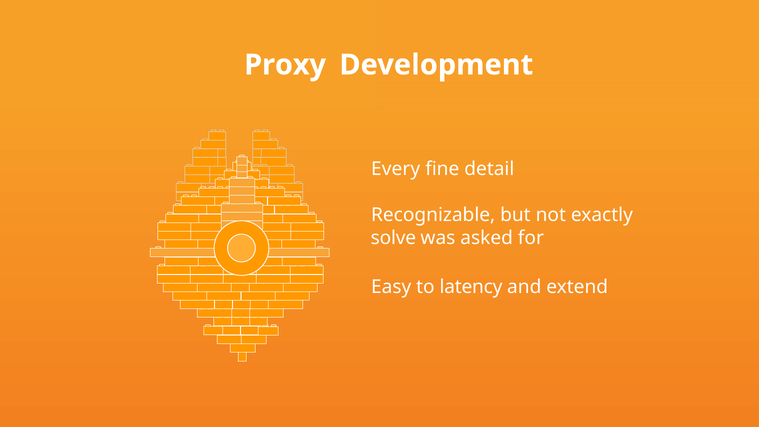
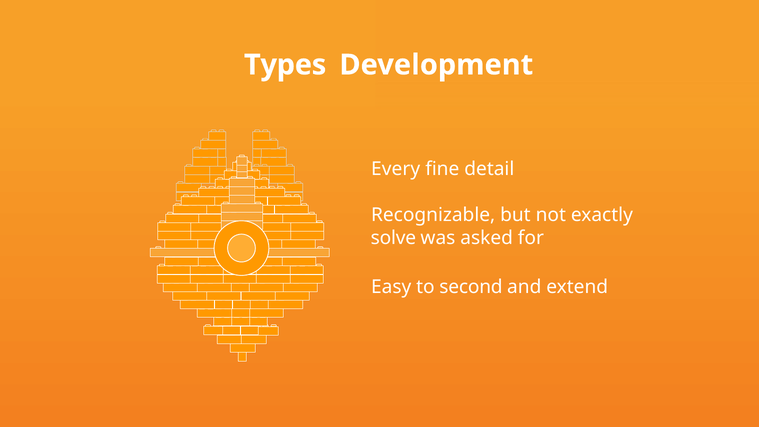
Proxy: Proxy -> Types
latency: latency -> second
